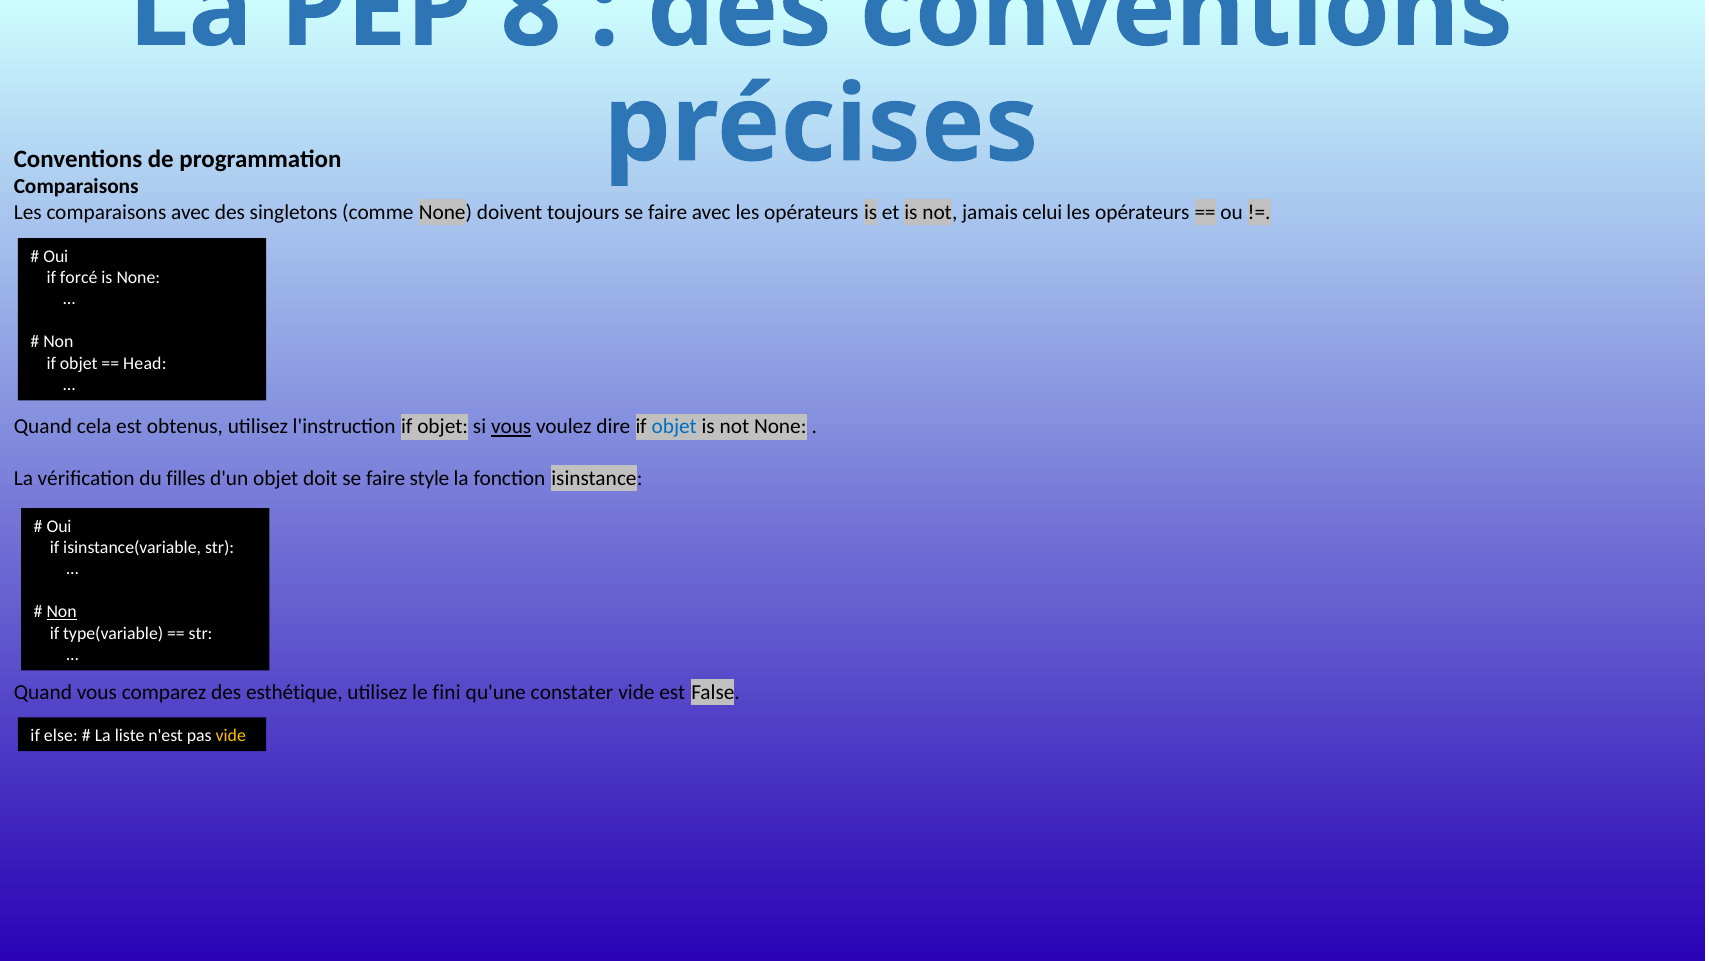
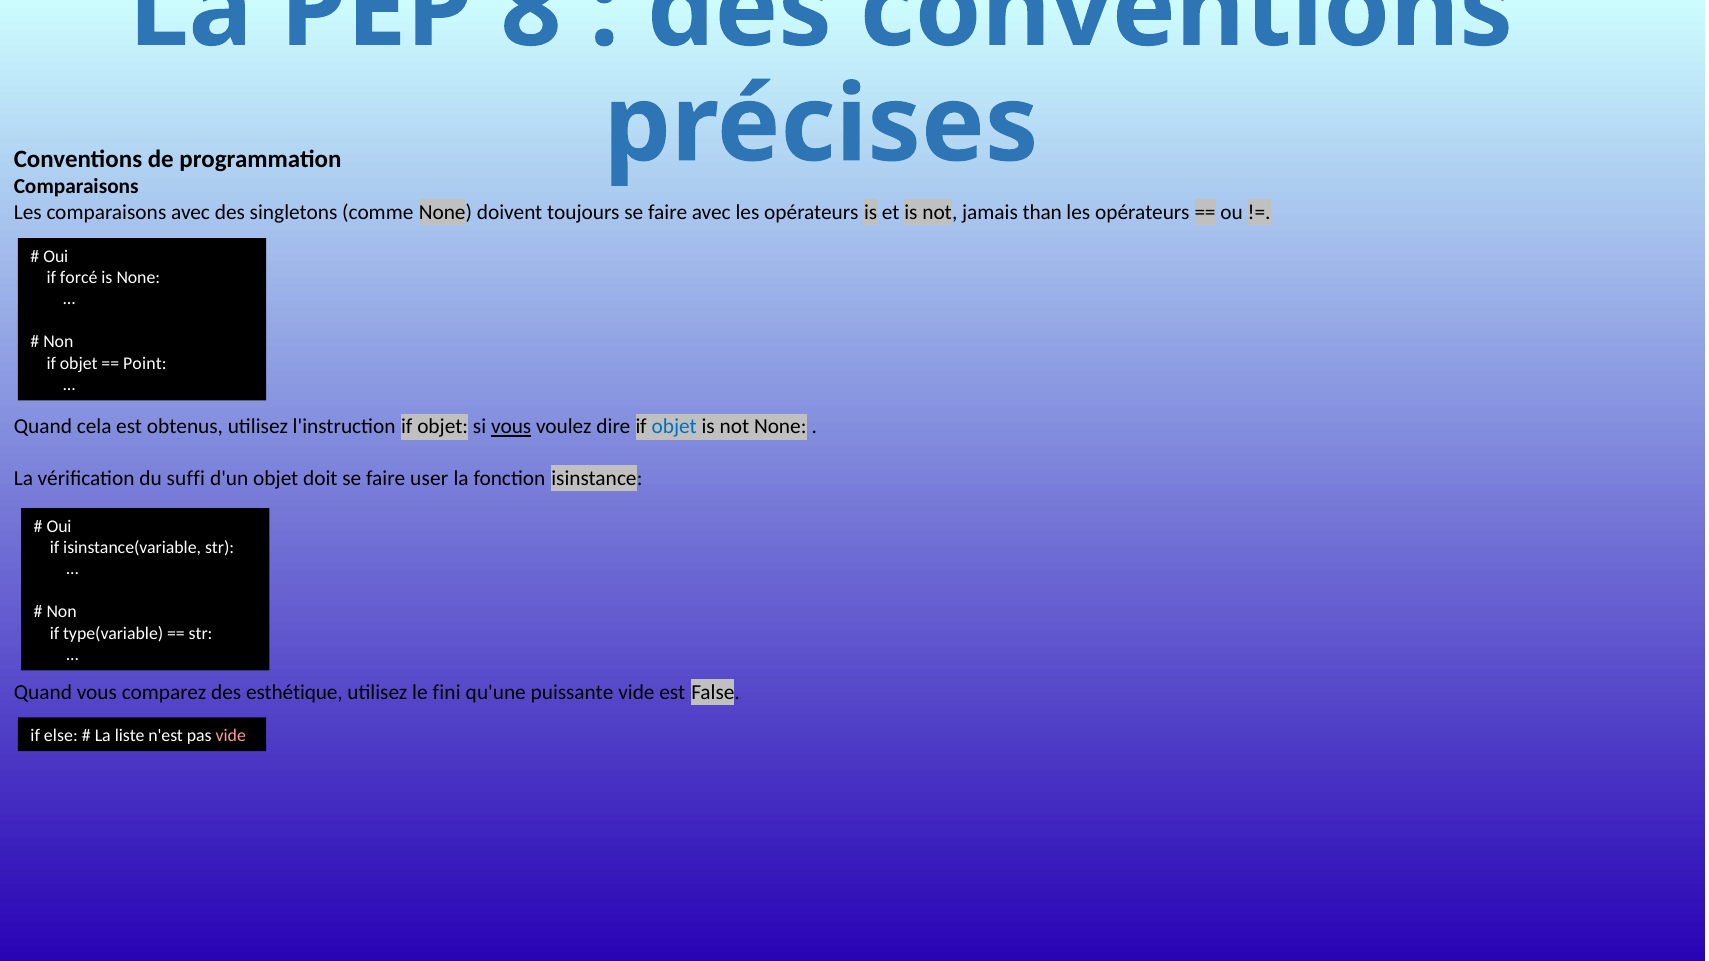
celui: celui -> than
Head: Head -> Point
filles: filles -> suffi
style: style -> user
Non at (62, 612) underline: present -> none
constater: constater -> puissante
vide at (231, 736) colour: yellow -> pink
